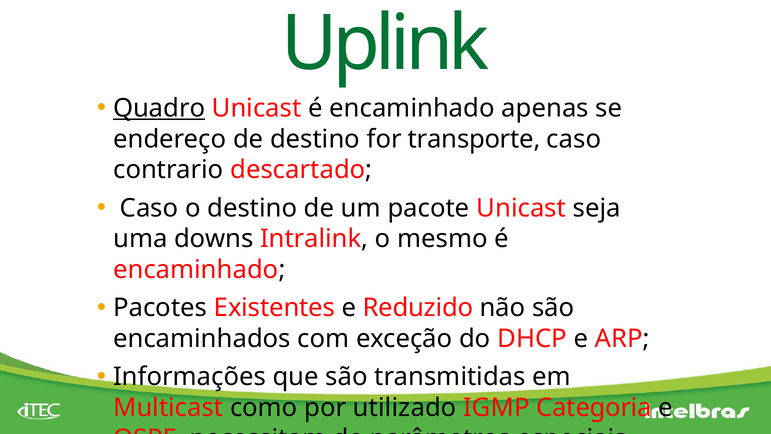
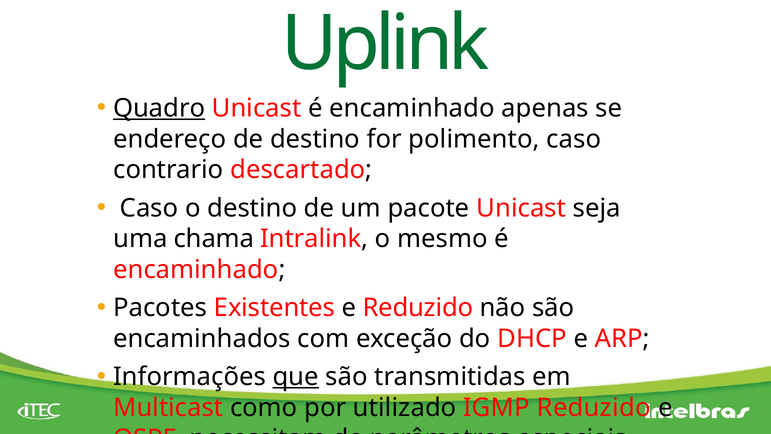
transporte: transporte -> polimento
downs: downs -> chama
que underline: none -> present
IGMP Categoria: Categoria -> Reduzido
